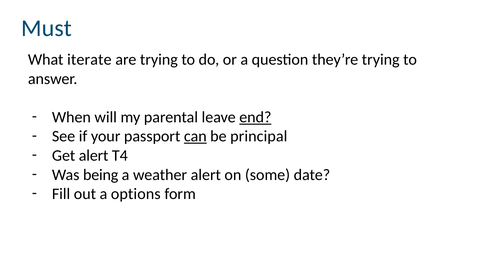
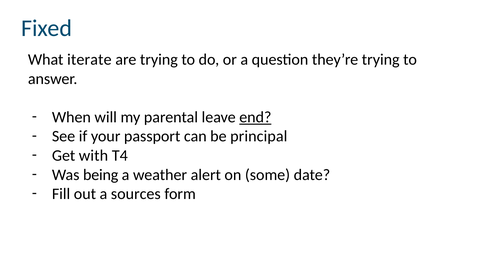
Must: Must -> Fixed
can underline: present -> none
Get alert: alert -> with
options: options -> sources
